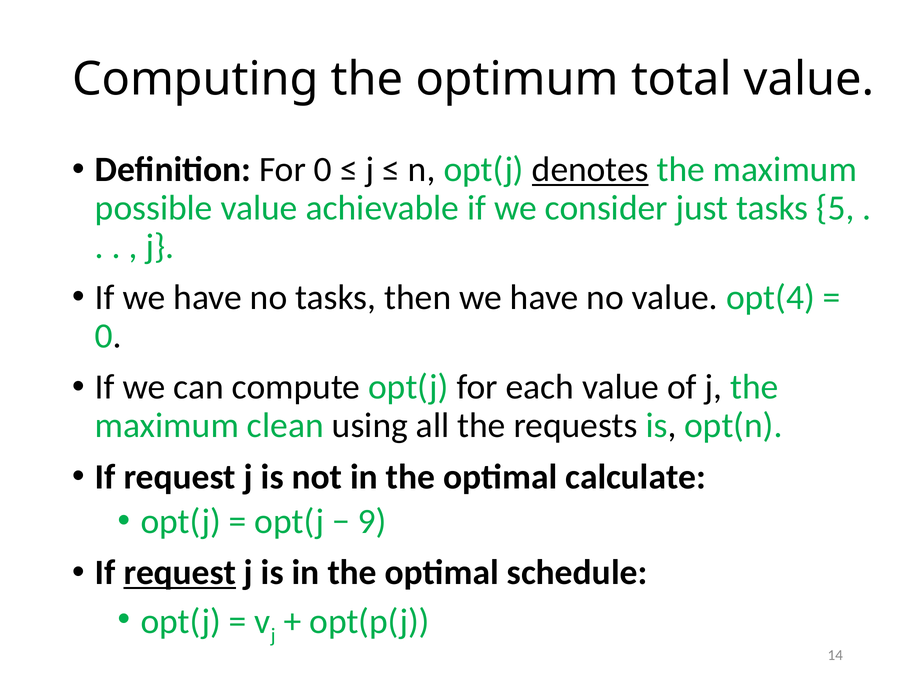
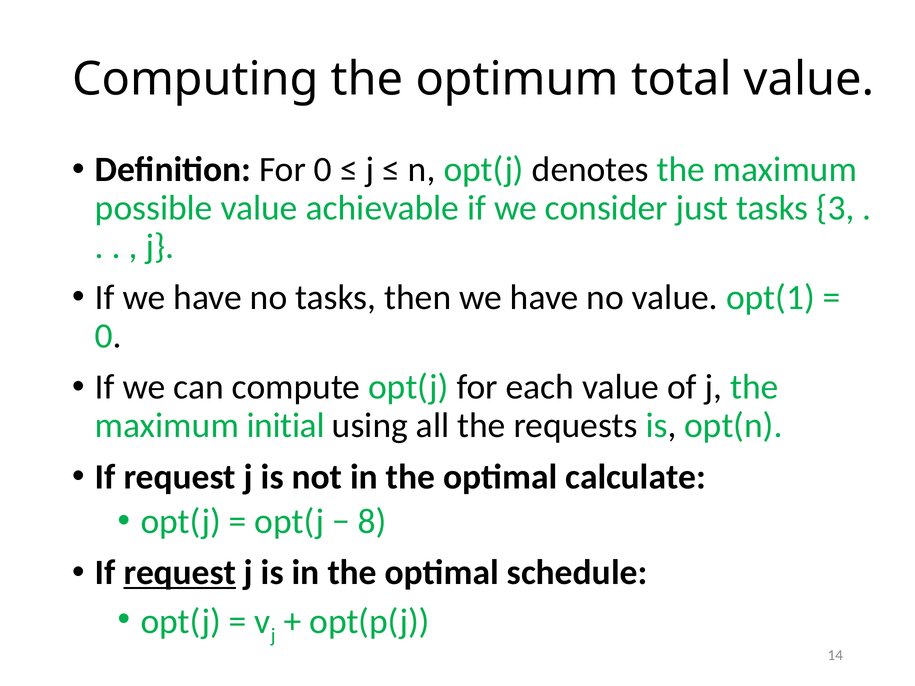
denotes underline: present -> none
5: 5 -> 3
opt(4: opt(4 -> opt(1
clean: clean -> initial
9: 9 -> 8
